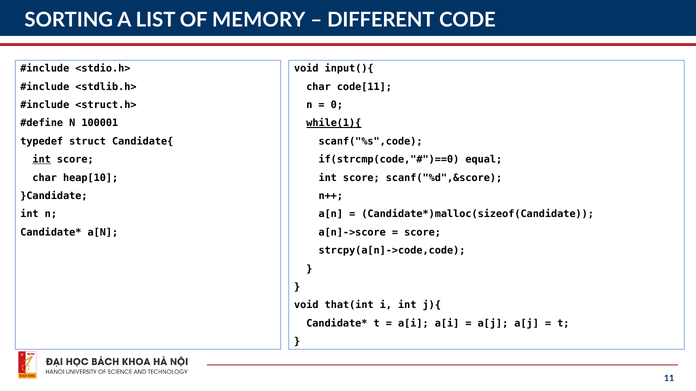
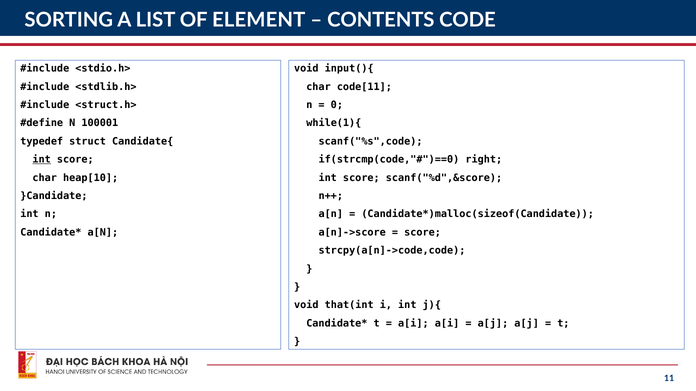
MEMORY: MEMORY -> ELEMENT
DIFFERENT: DIFFERENT -> CONTENTS
while(1){ underline: present -> none
equal: equal -> right
